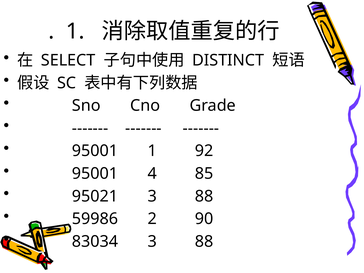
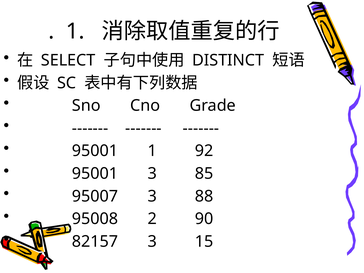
95001 4: 4 -> 3
95021: 95021 -> 95007
59986: 59986 -> 95008
83034: 83034 -> 82157
88 at (204, 242): 88 -> 15
